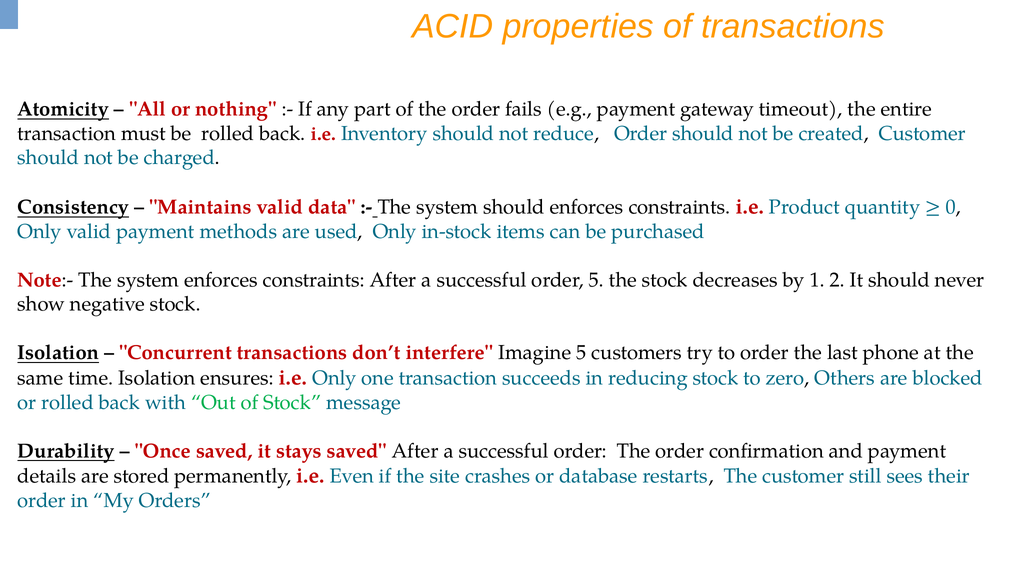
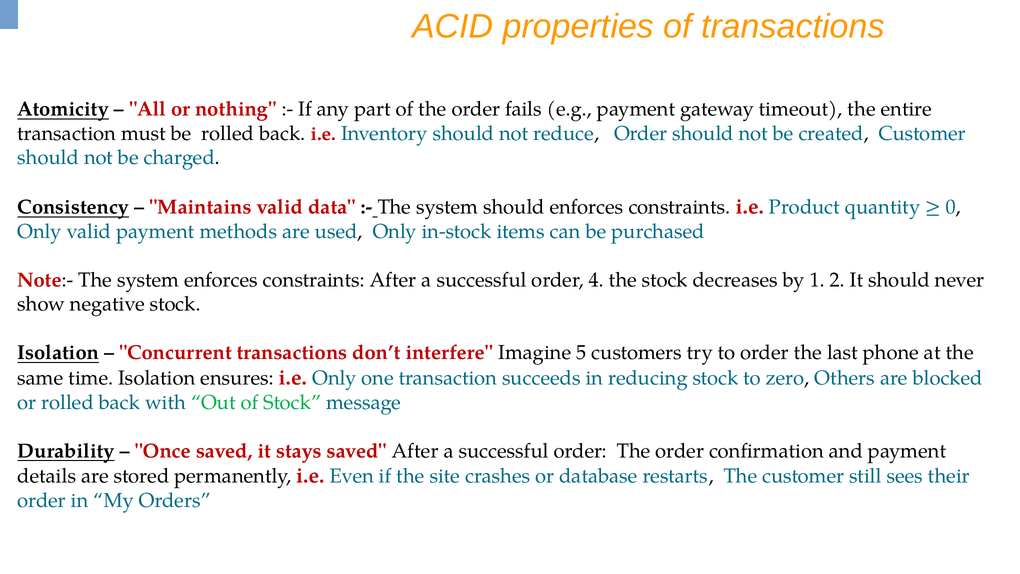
order 5: 5 -> 4
